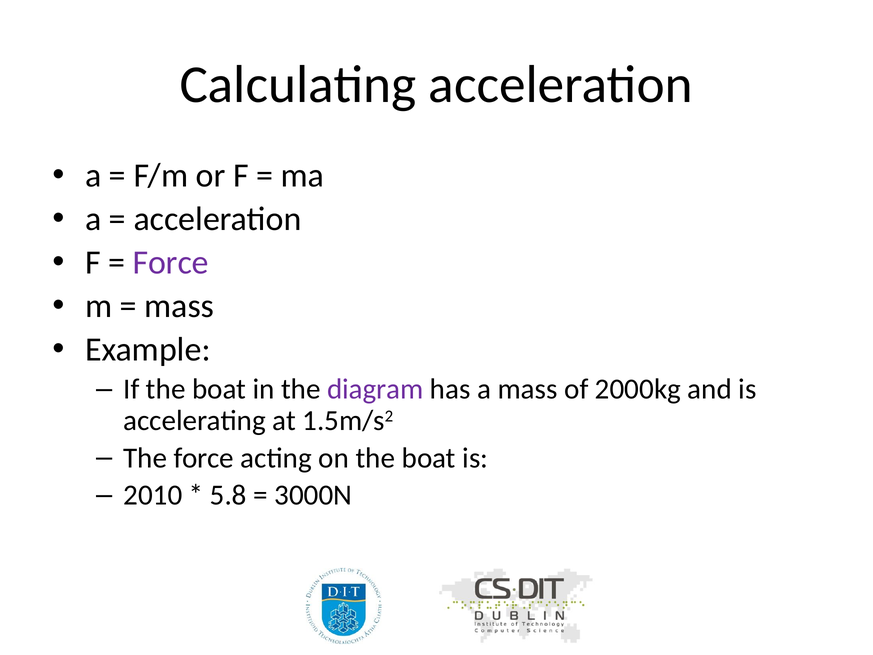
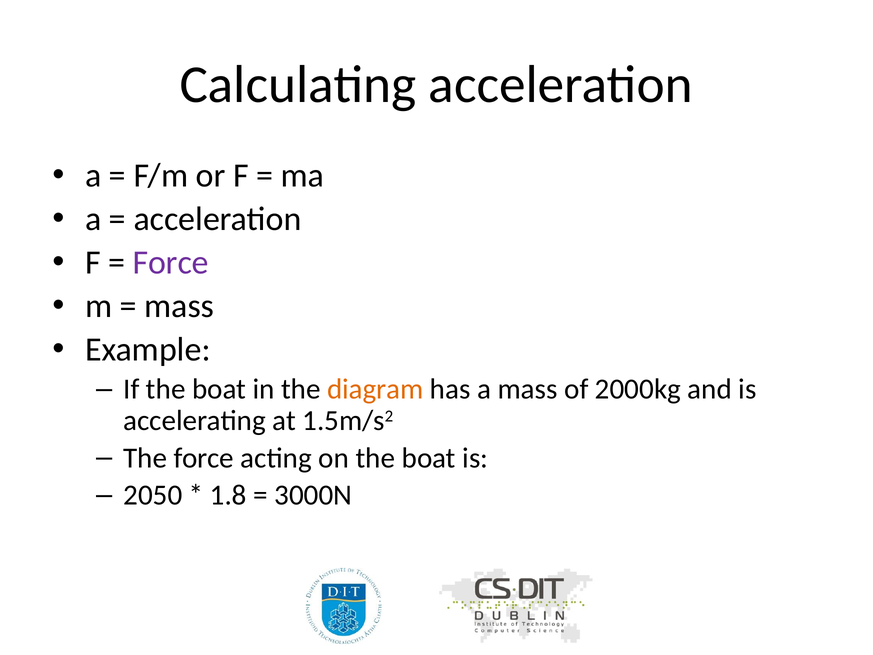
diagram colour: purple -> orange
2010: 2010 -> 2050
5.8: 5.8 -> 1.8
